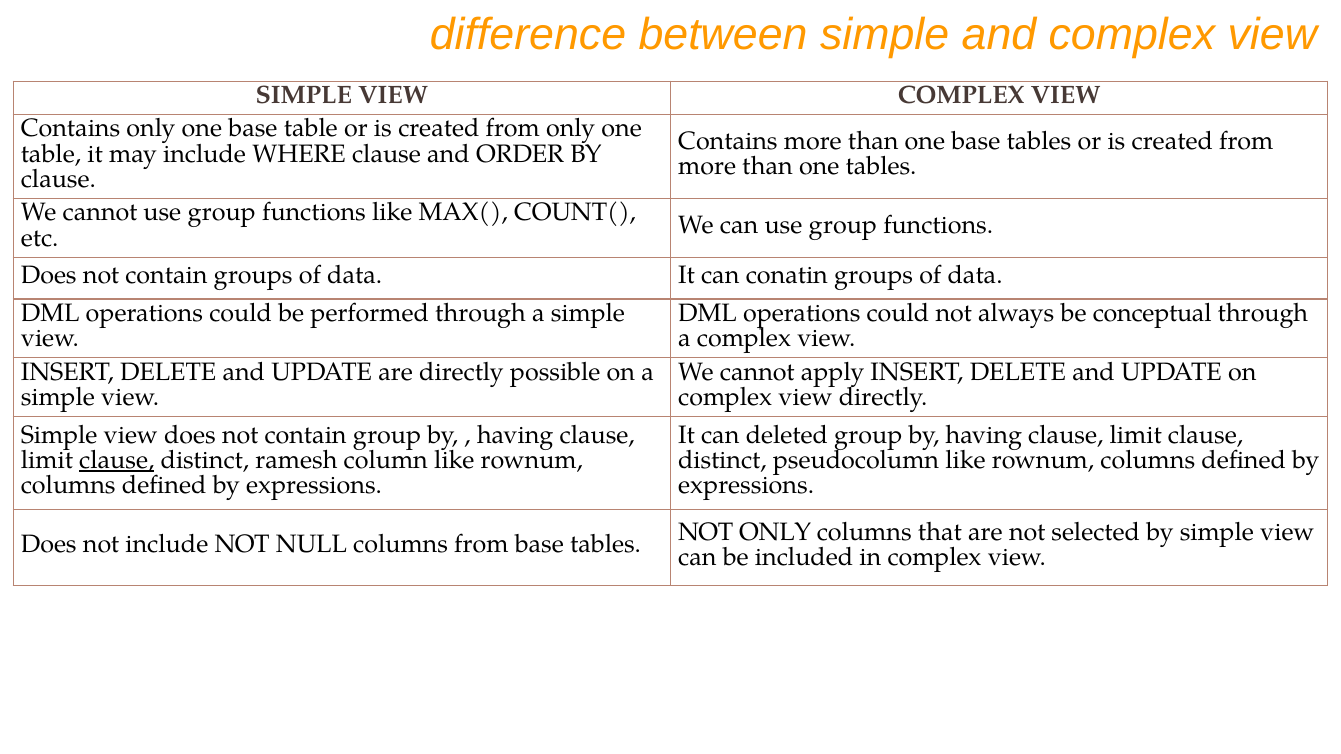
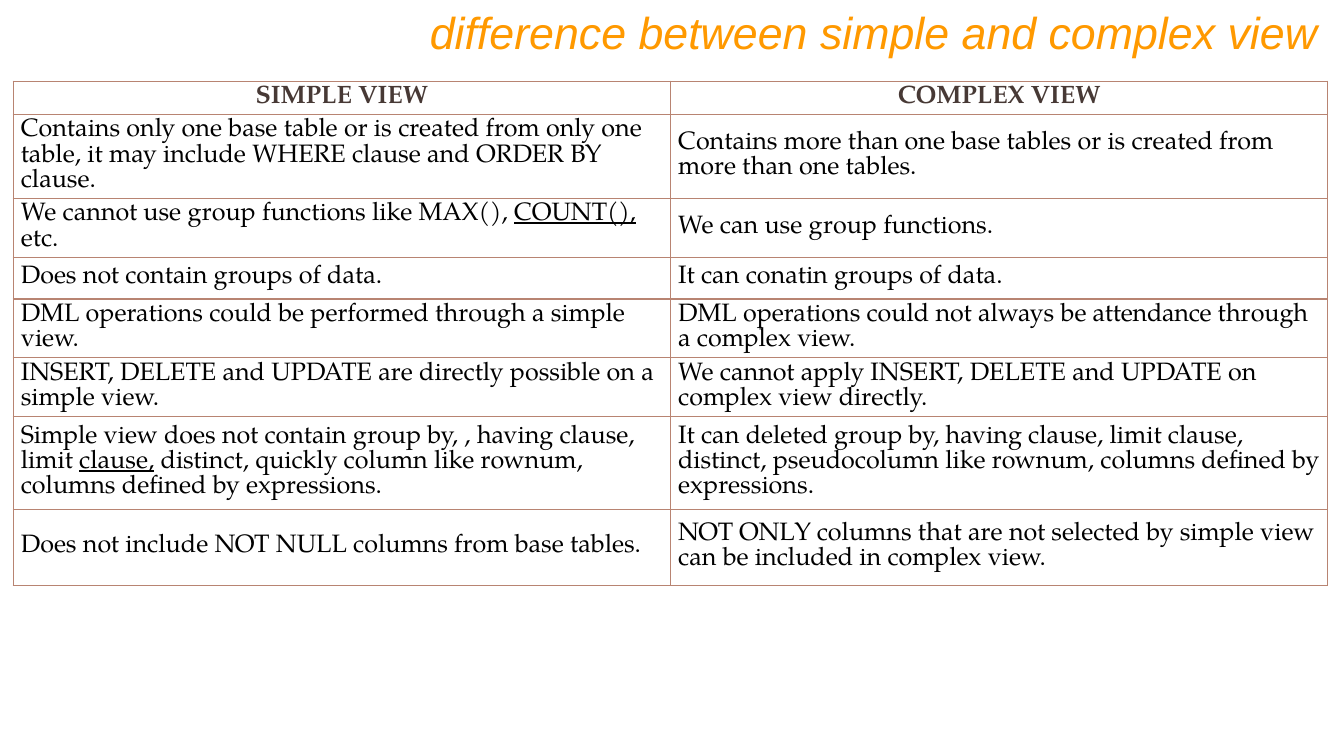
COUNT( underline: none -> present
conceptual: conceptual -> attendance
ramesh: ramesh -> quickly
